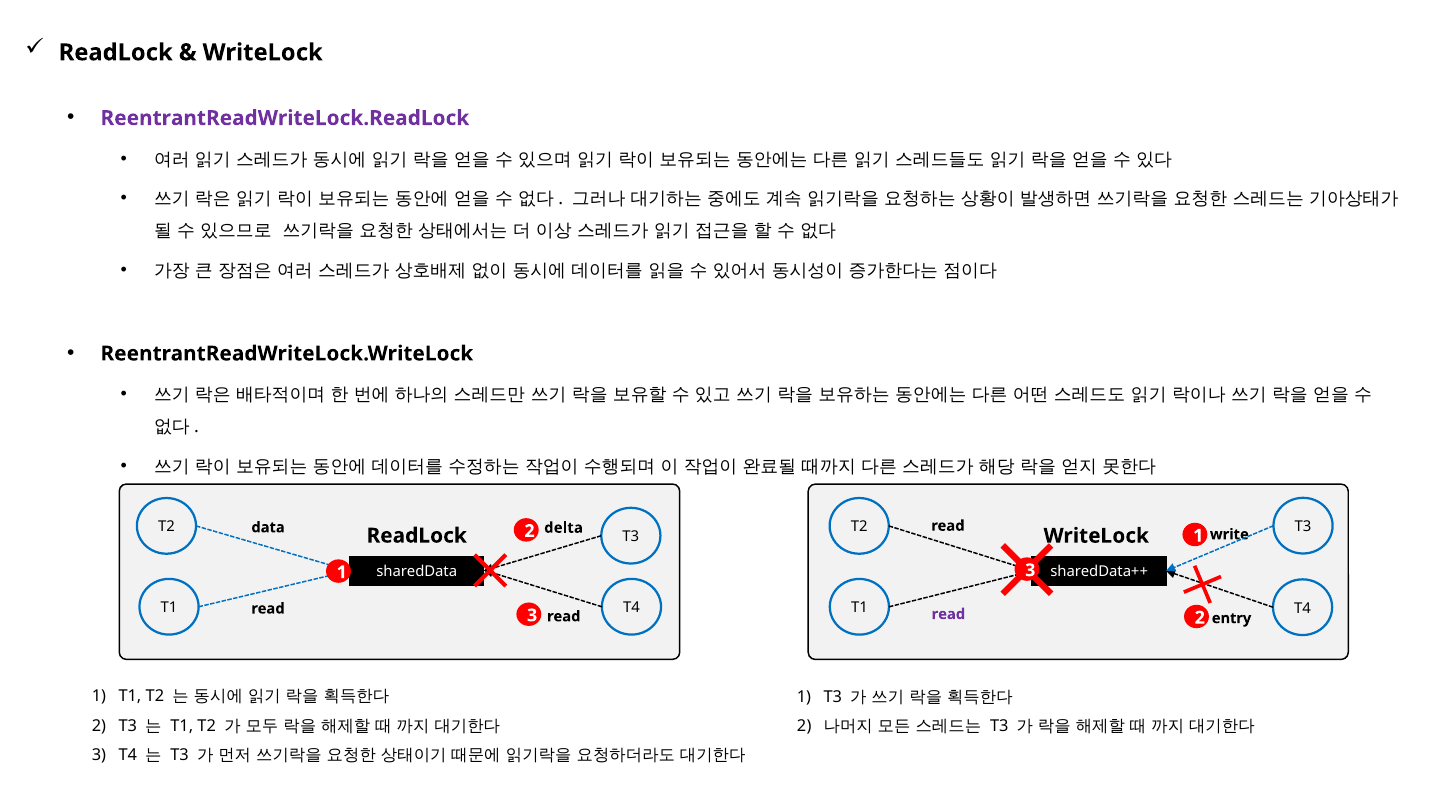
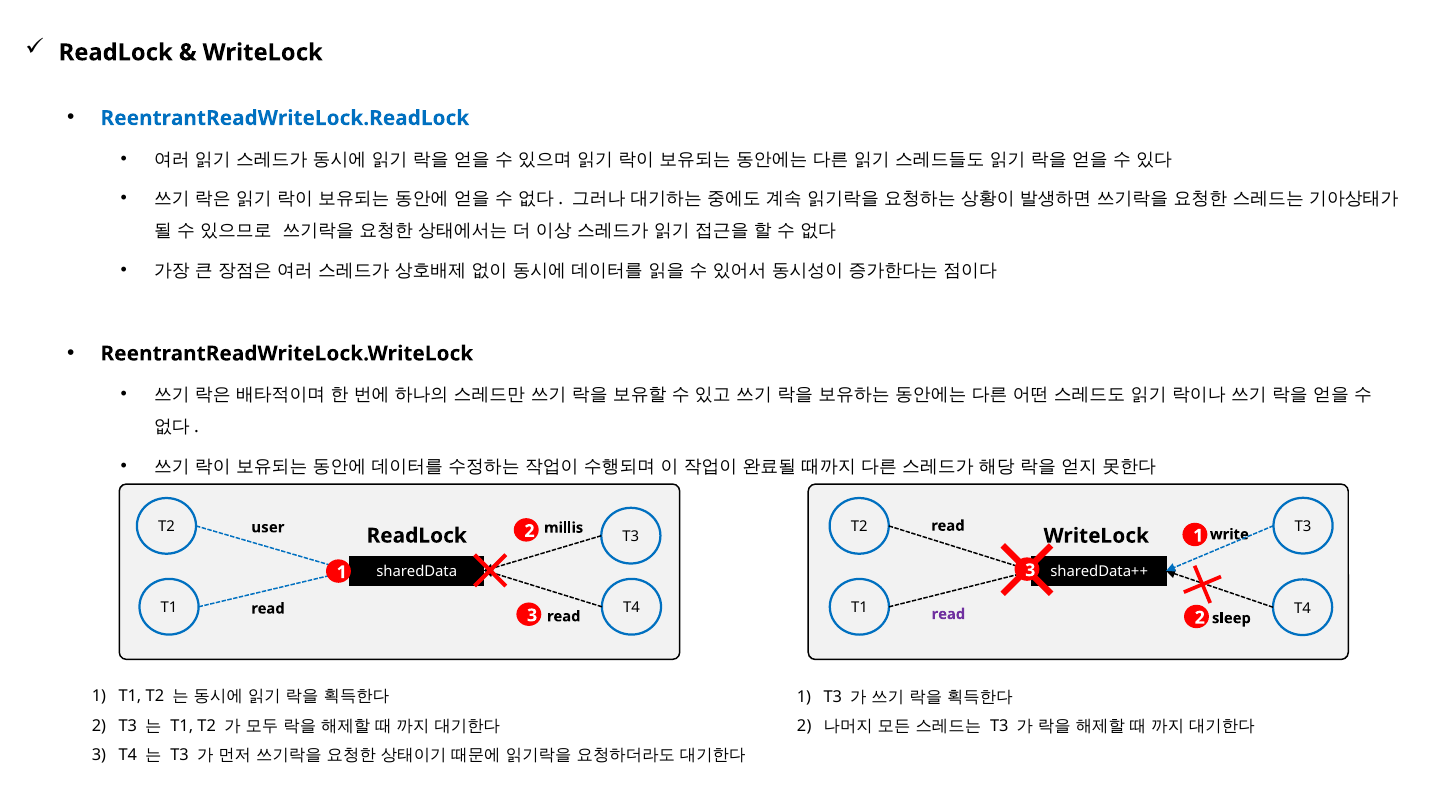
ReentrantReadWriteLock.ReadLock colour: purple -> blue
data: data -> user
delta: delta -> millis
entry: entry -> sleep
